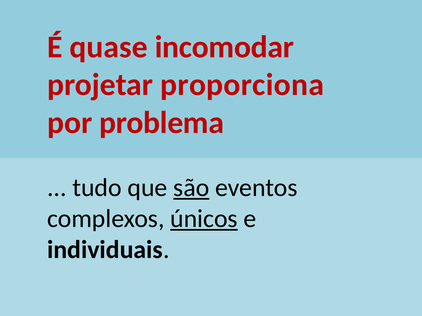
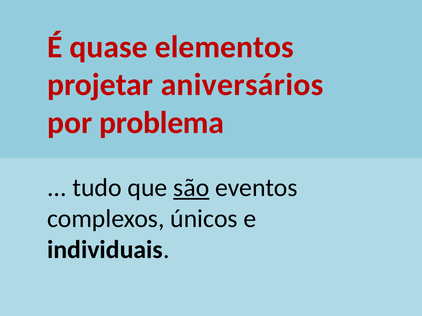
incomodar: incomodar -> elementos
proporciona: proporciona -> aniversários
únicos underline: present -> none
